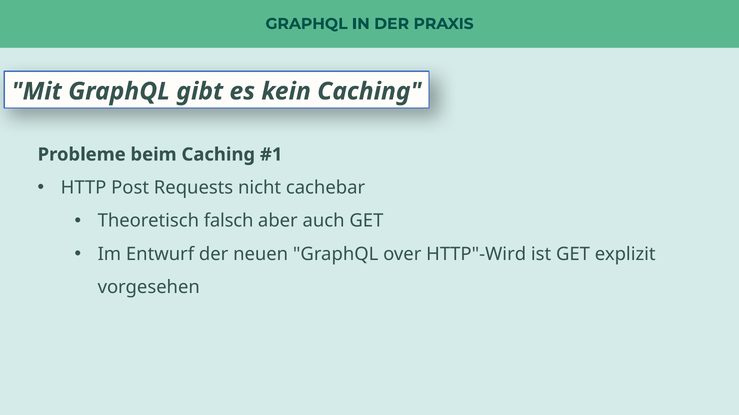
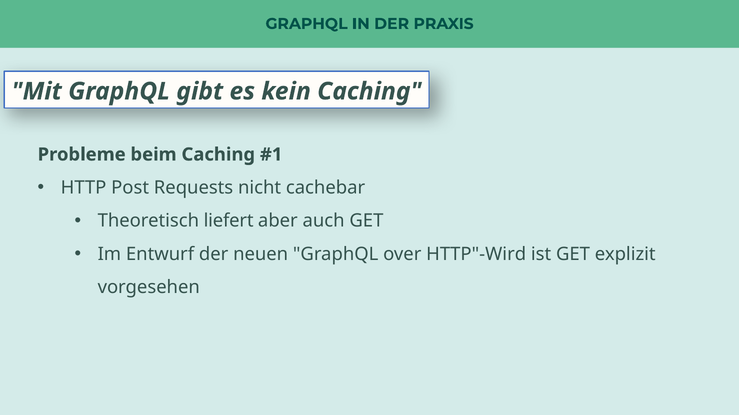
falsch: falsch -> liefert
